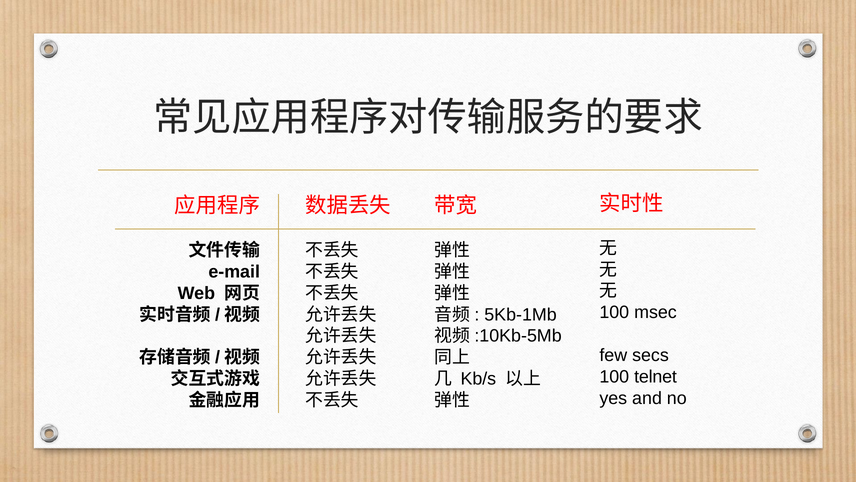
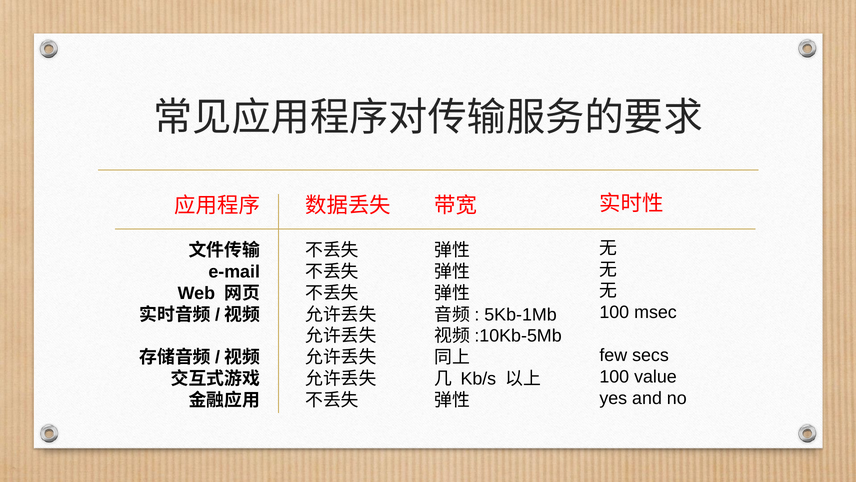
telnet: telnet -> value
